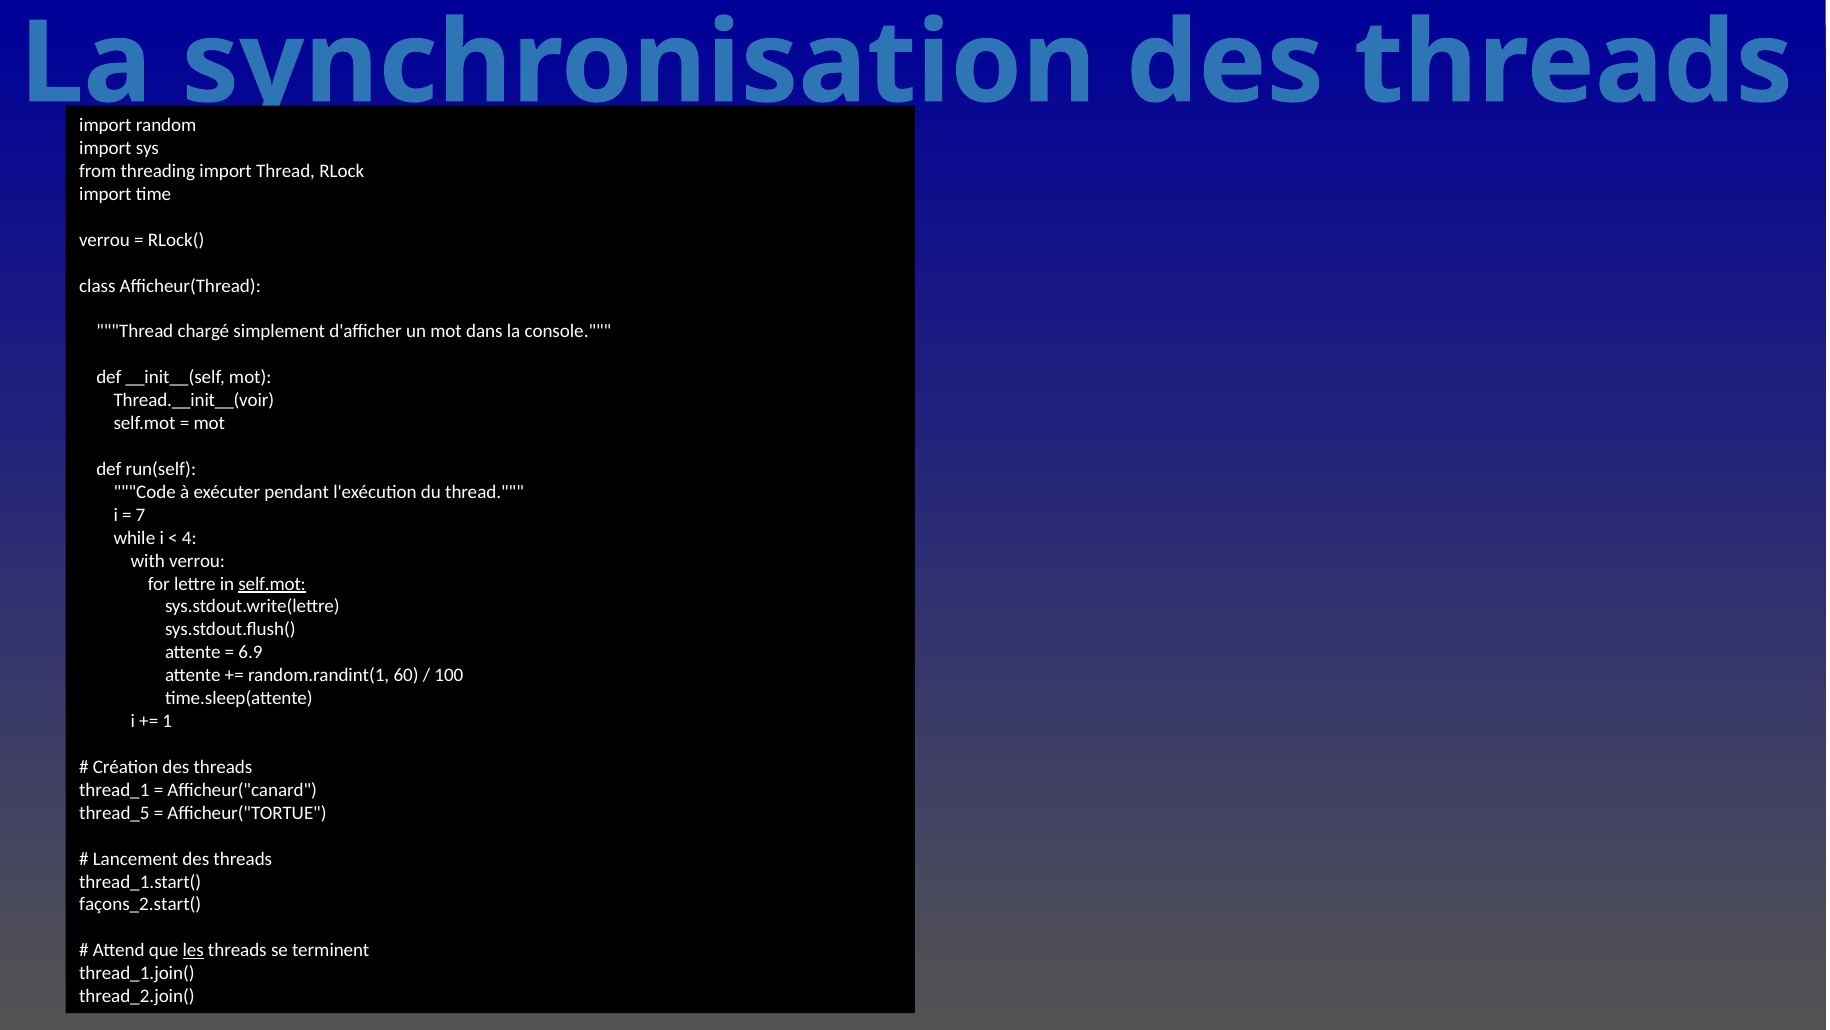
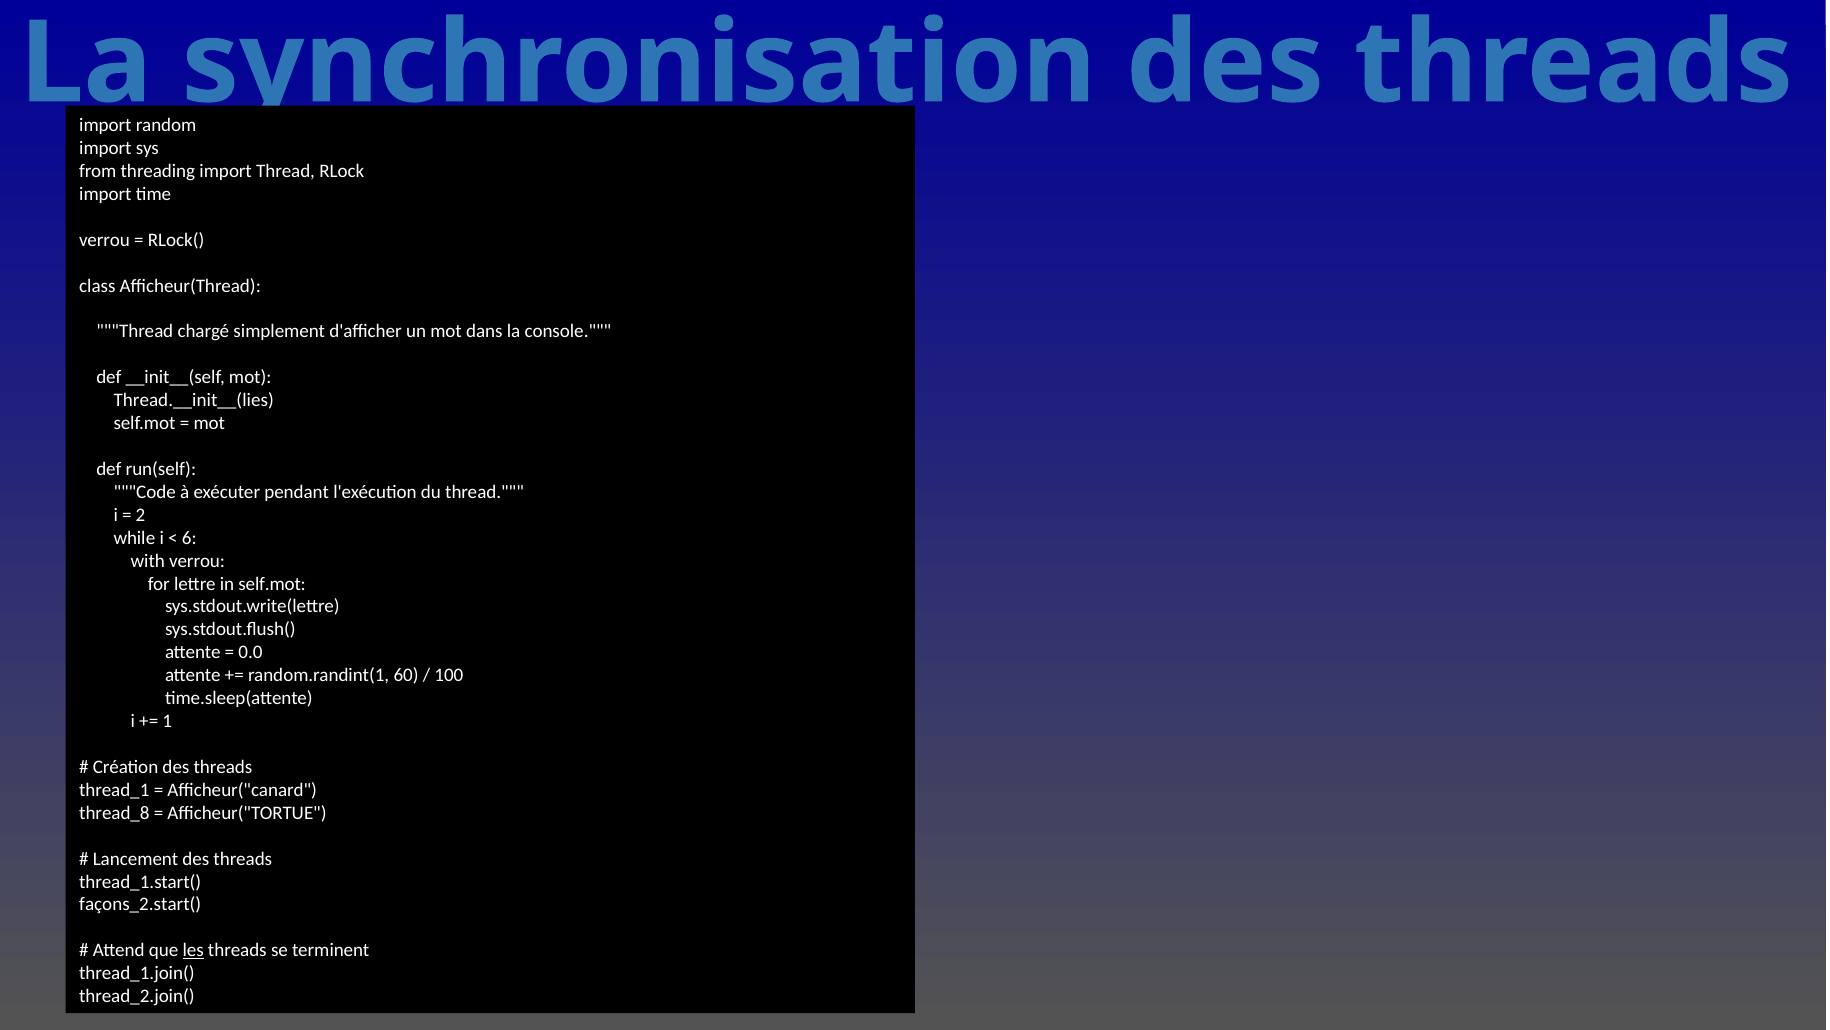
Thread.__init__(voir: Thread.__init__(voir -> Thread.__init__(lies
7: 7 -> 2
4: 4 -> 6
self.mot at (272, 583) underline: present -> none
6.9: 6.9 -> 0.0
thread_5: thread_5 -> thread_8
